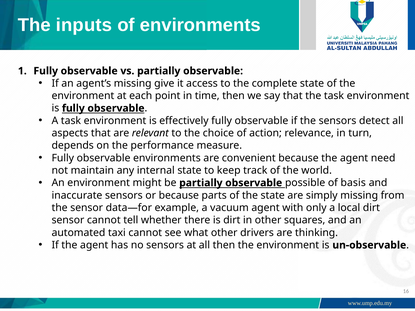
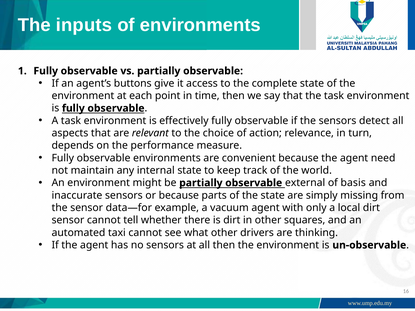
agent’s missing: missing -> buttons
possible: possible -> external
